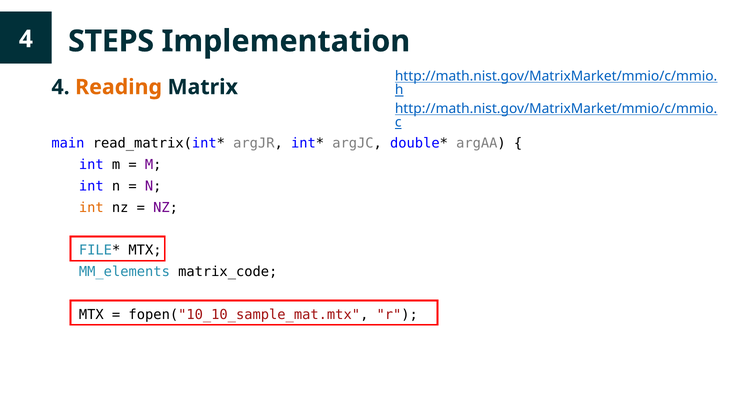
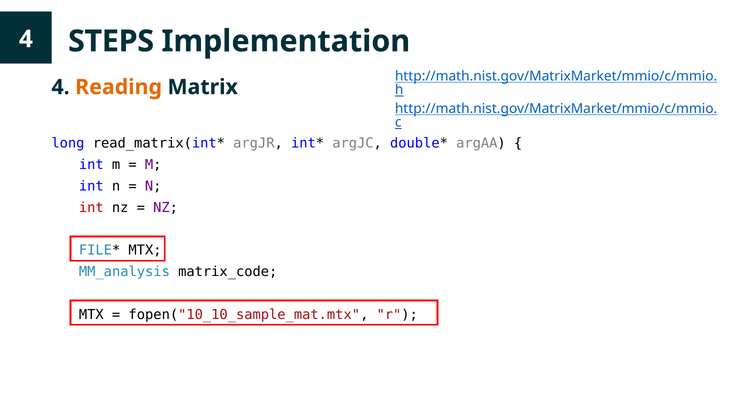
main: main -> long
int at (91, 208) colour: orange -> red
MM_elements: MM_elements -> MM_analysis
